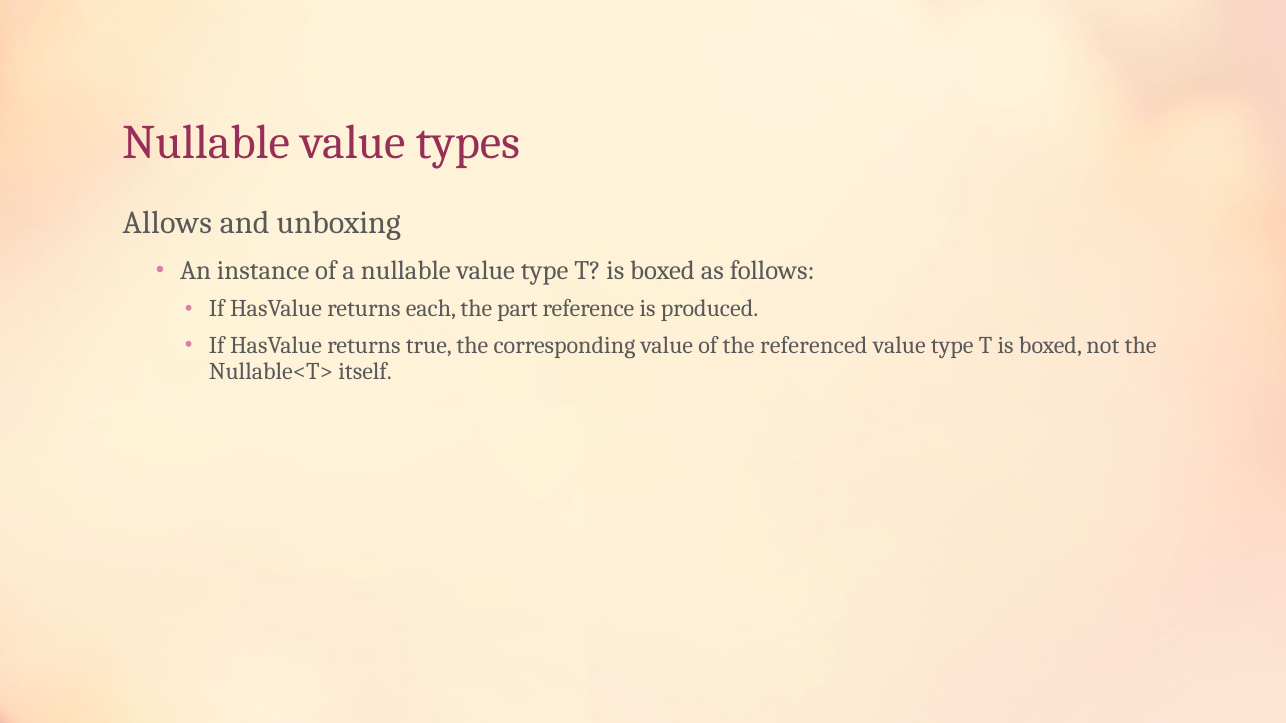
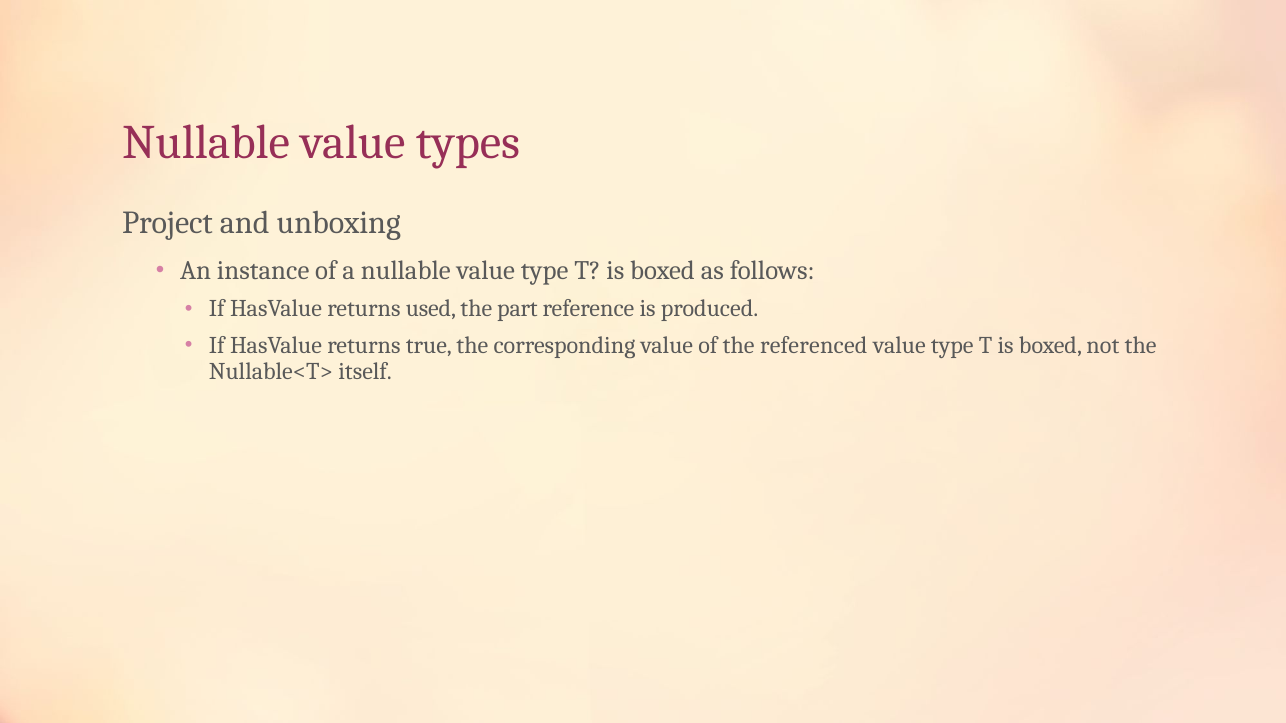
Allows: Allows -> Project
each: each -> used
